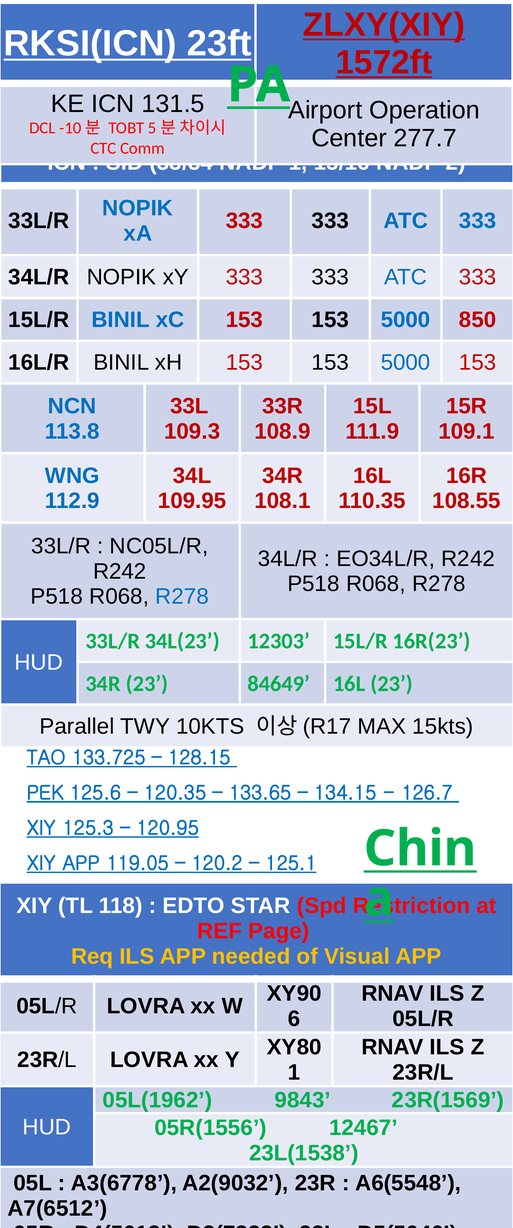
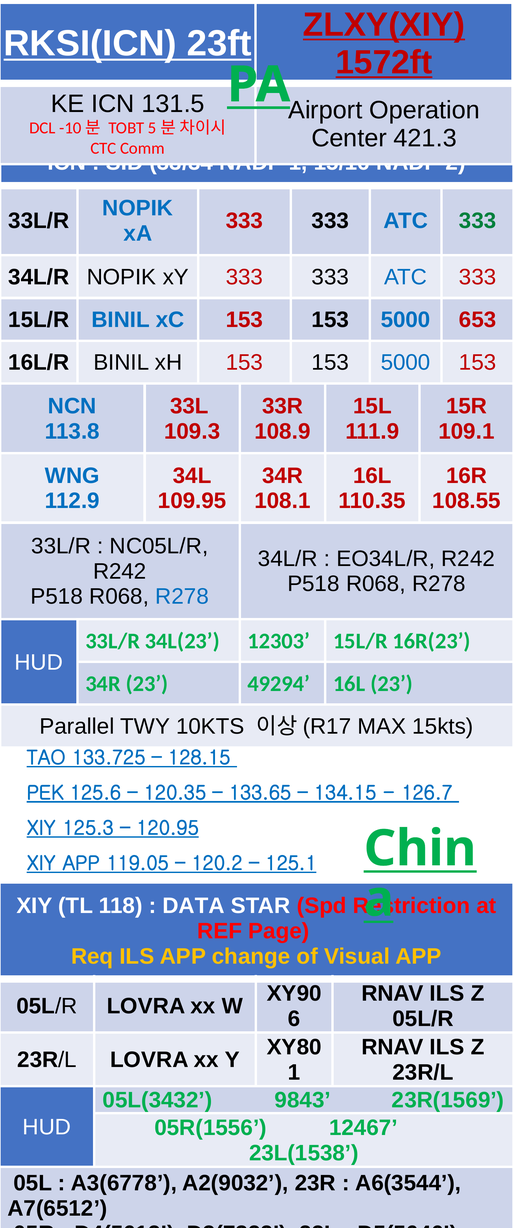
277.7: 277.7 -> 421.3
333 at (478, 221) colour: blue -> green
850: 850 -> 653
84649: 84649 -> 49294
EDTO: EDTO -> DATA
APP needed: needed -> change
05L(1962: 05L(1962 -> 05L(3432
A6(5548: A6(5548 -> A6(3544
